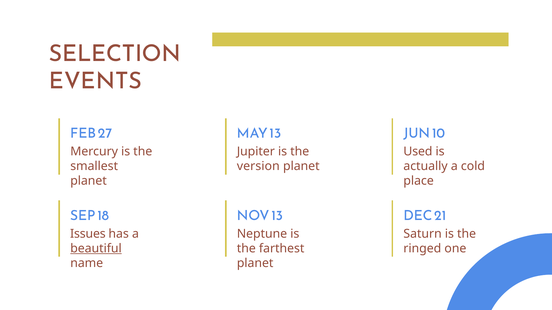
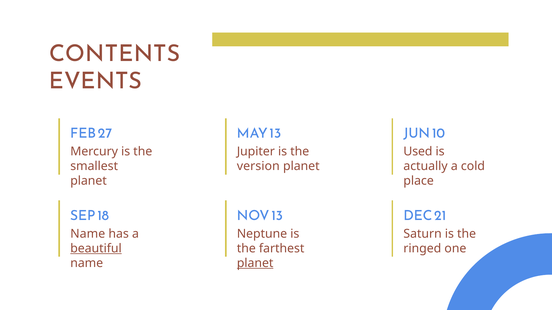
SELECTION: SELECTION -> CONTENTS
Issues at (88, 234): Issues -> Name
planet at (255, 263) underline: none -> present
